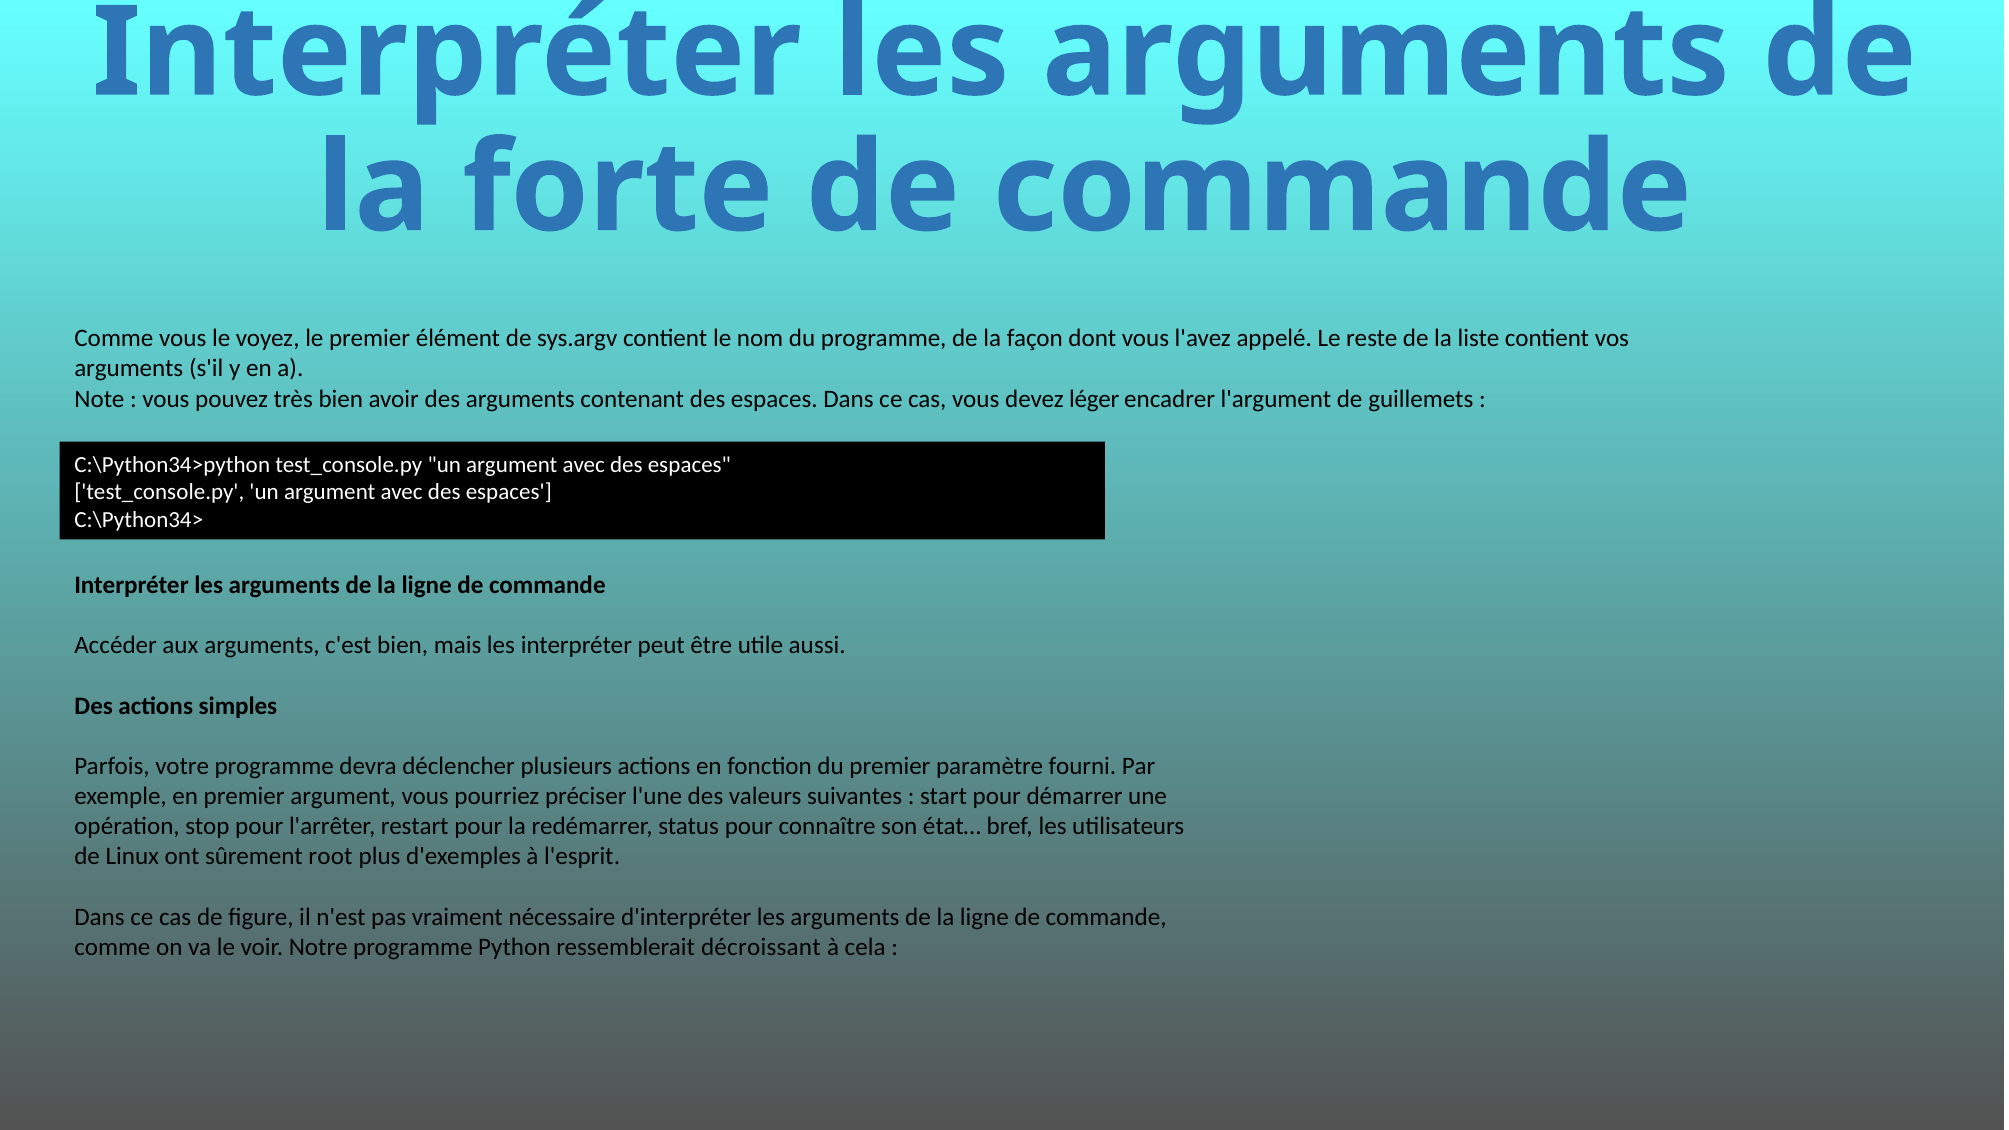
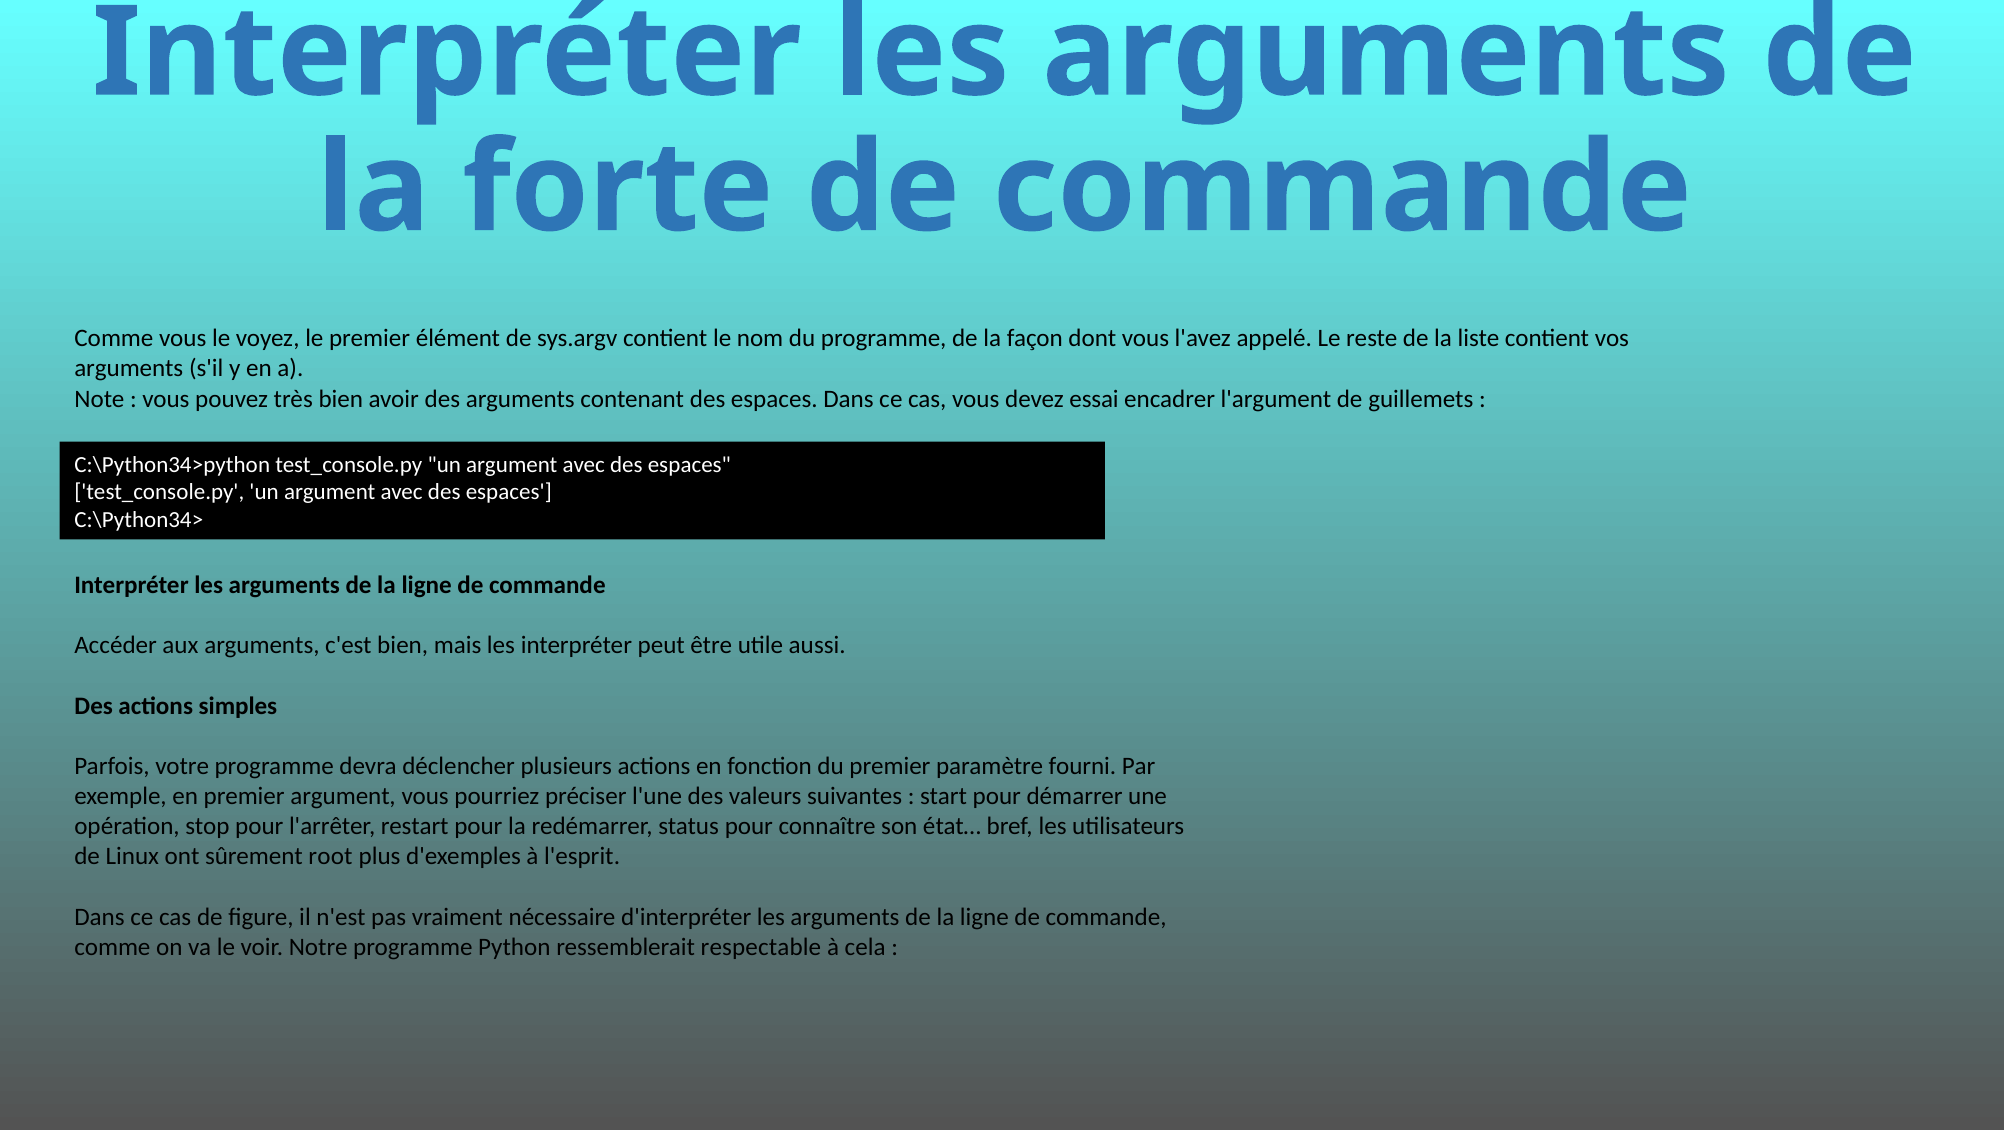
léger: léger -> essai
décroissant: décroissant -> respectable
